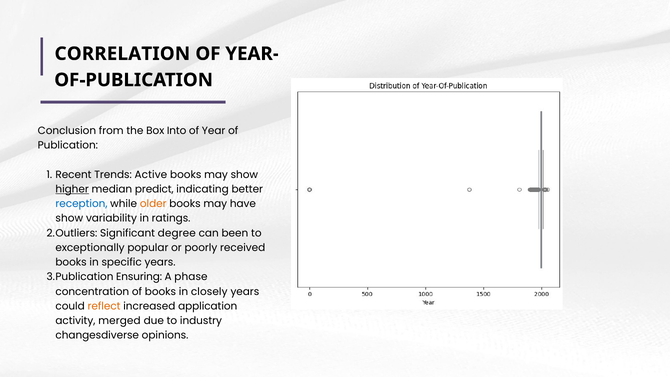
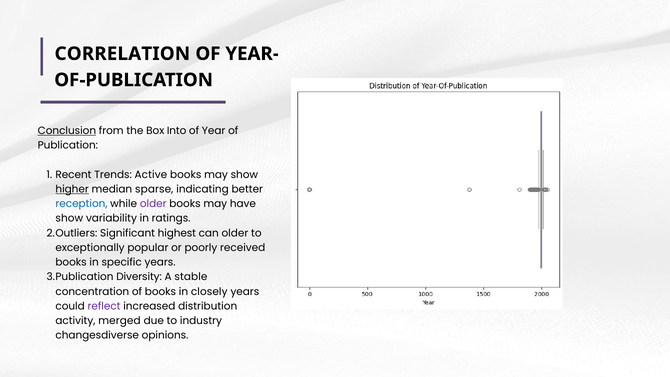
Conclusion underline: none -> present
predict: predict -> sparse
older at (153, 204) colour: orange -> purple
degree: degree -> highest
can been: been -> older
Ensuring: Ensuring -> Diversity
phase: phase -> stable
reflect colour: orange -> purple
application: application -> distribution
